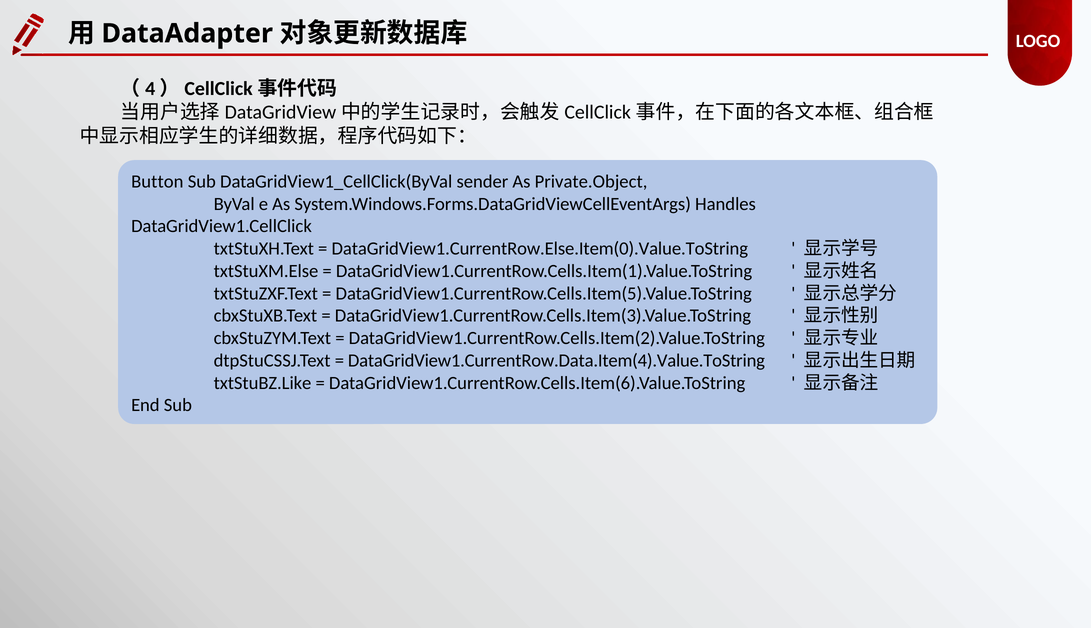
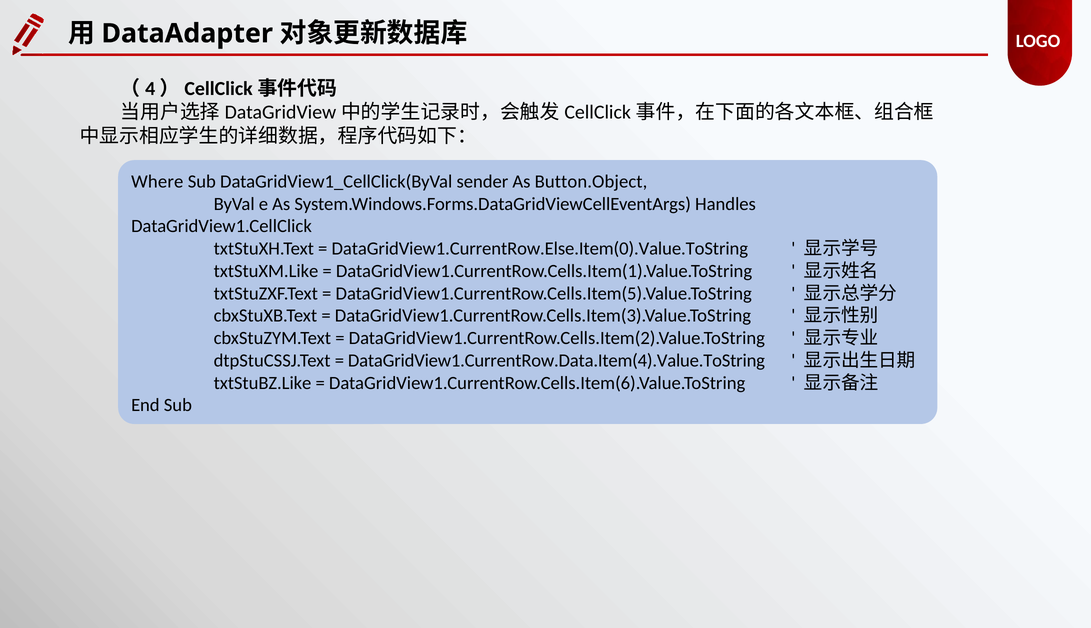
Button: Button -> Where
Private.Object: Private.Object -> Button.Object
txtStuXM.Else: txtStuXM.Else -> txtStuXM.Like
